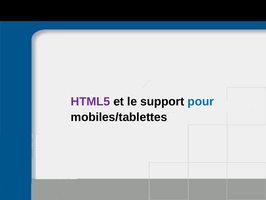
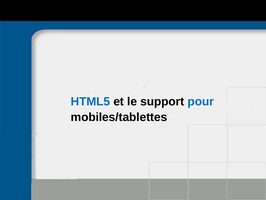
HTML5 colour: purple -> blue
